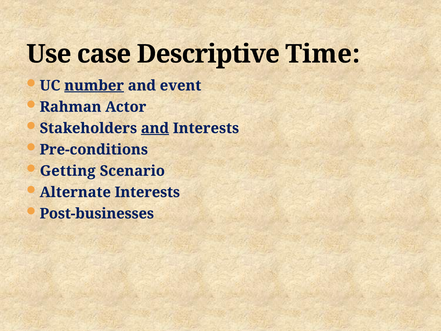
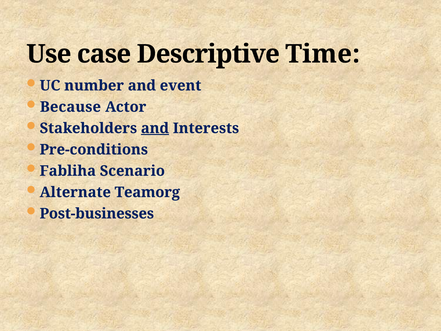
number underline: present -> none
Rahman: Rahman -> Because
Getting: Getting -> Fabliha
Alternate Interests: Interests -> Teamorg
